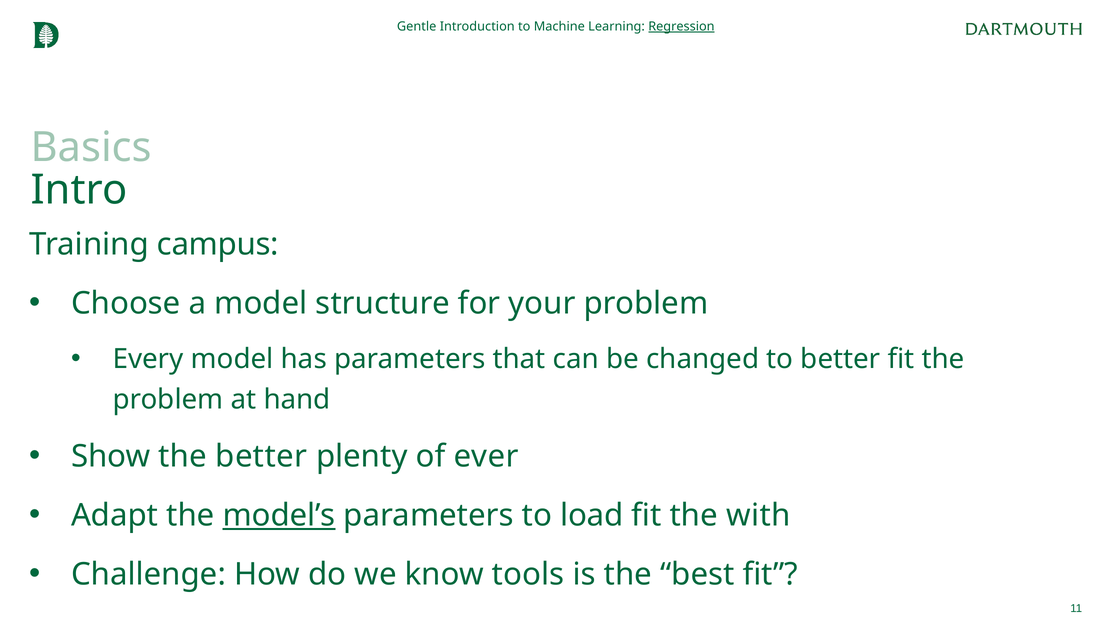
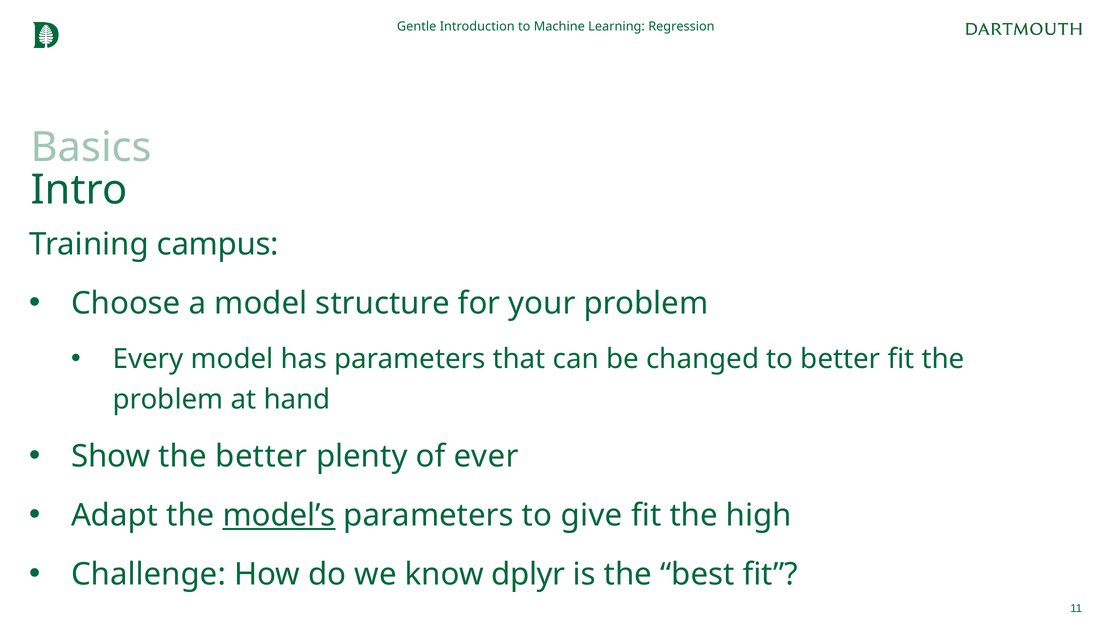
Regression underline: present -> none
load: load -> give
with: with -> high
tools: tools -> dplyr
